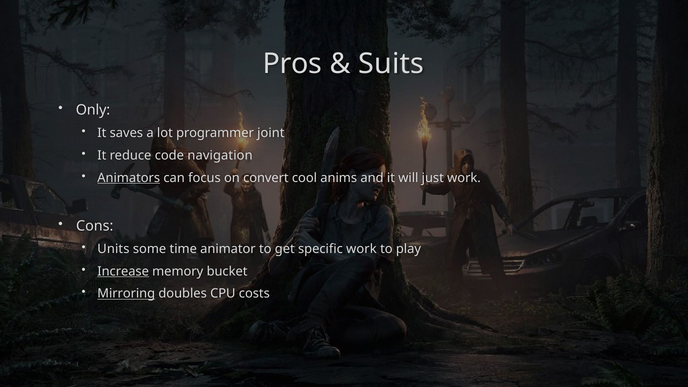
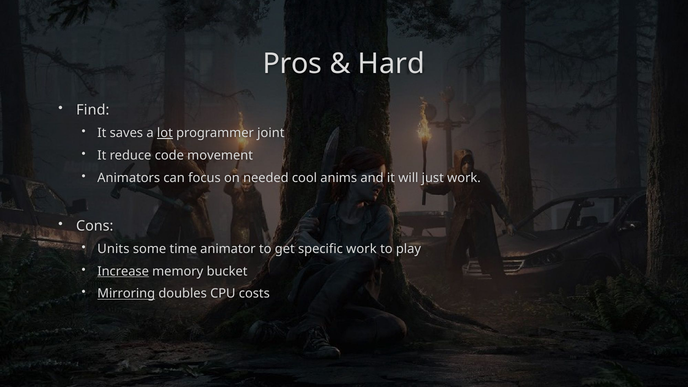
Suits: Suits -> Hard
Only: Only -> Find
lot underline: none -> present
navigation: navigation -> movement
Animators underline: present -> none
convert: convert -> needed
